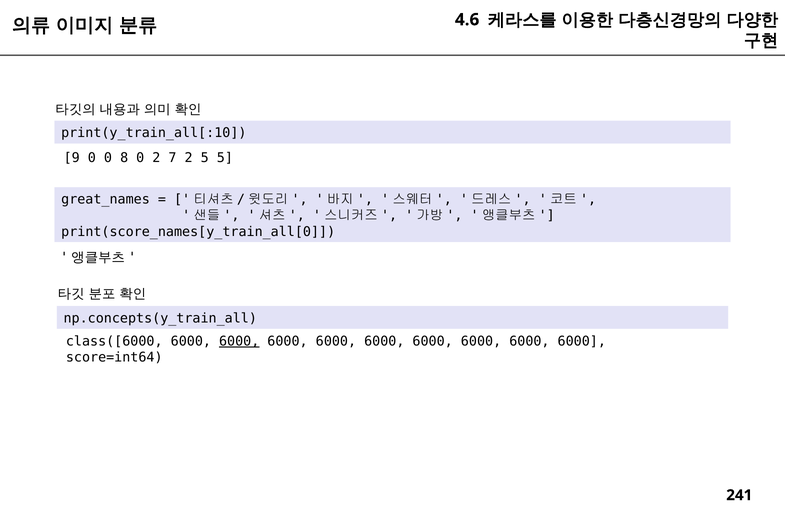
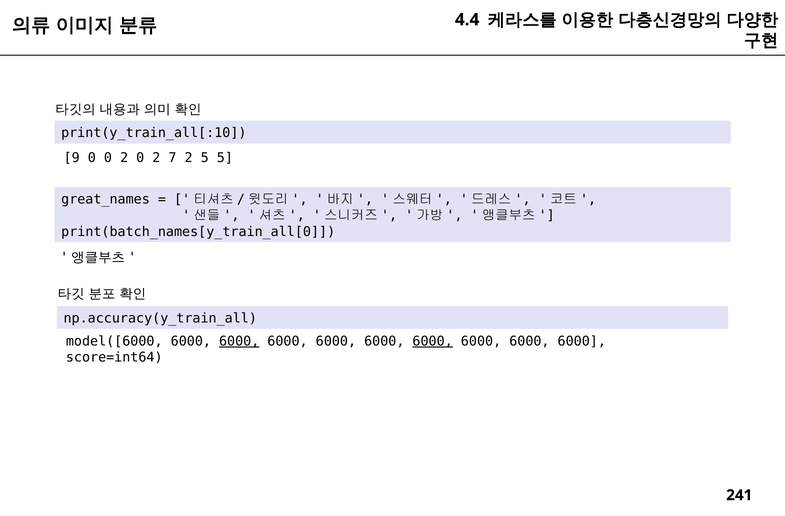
4.6: 4.6 -> 4.4
0 0 8: 8 -> 2
print(score_names[y_train_all[0: print(score_names[y_train_all[0 -> print(batch_names[y_train_all[0
np.concepts(y_train_all: np.concepts(y_train_all -> np.accuracy(y_train_all
class([6000: class([6000 -> model([6000
6000 at (433, 341) underline: none -> present
